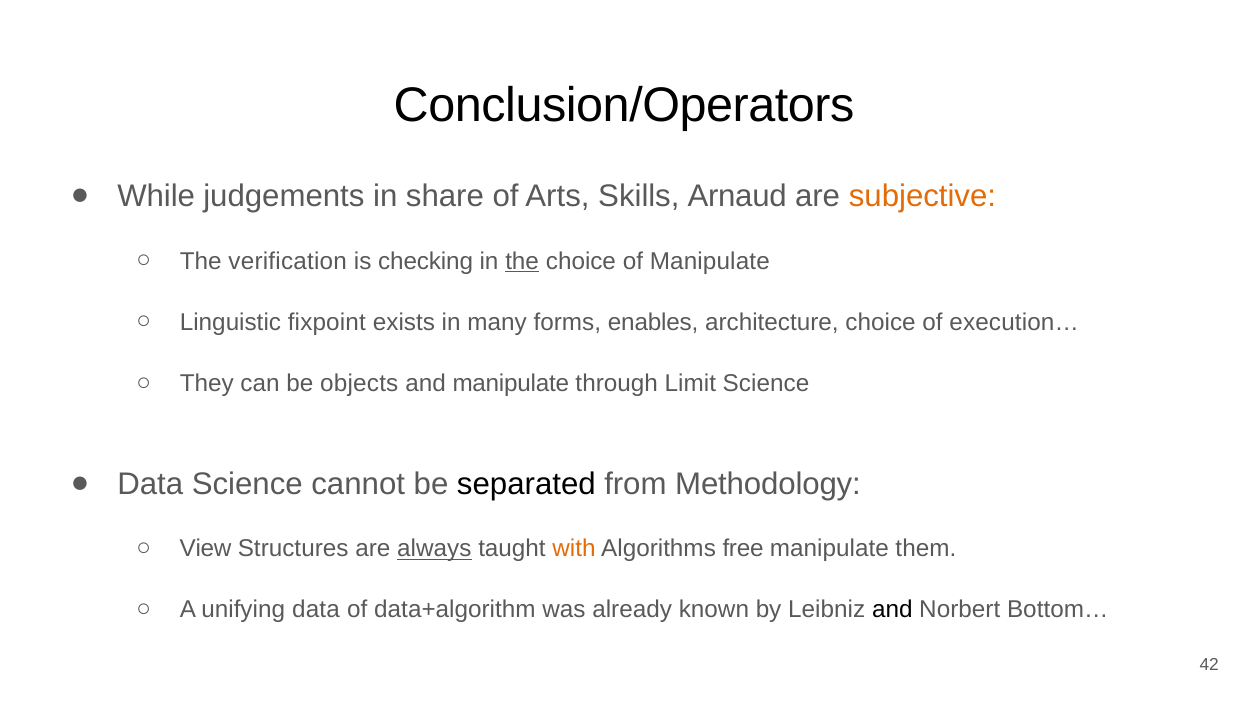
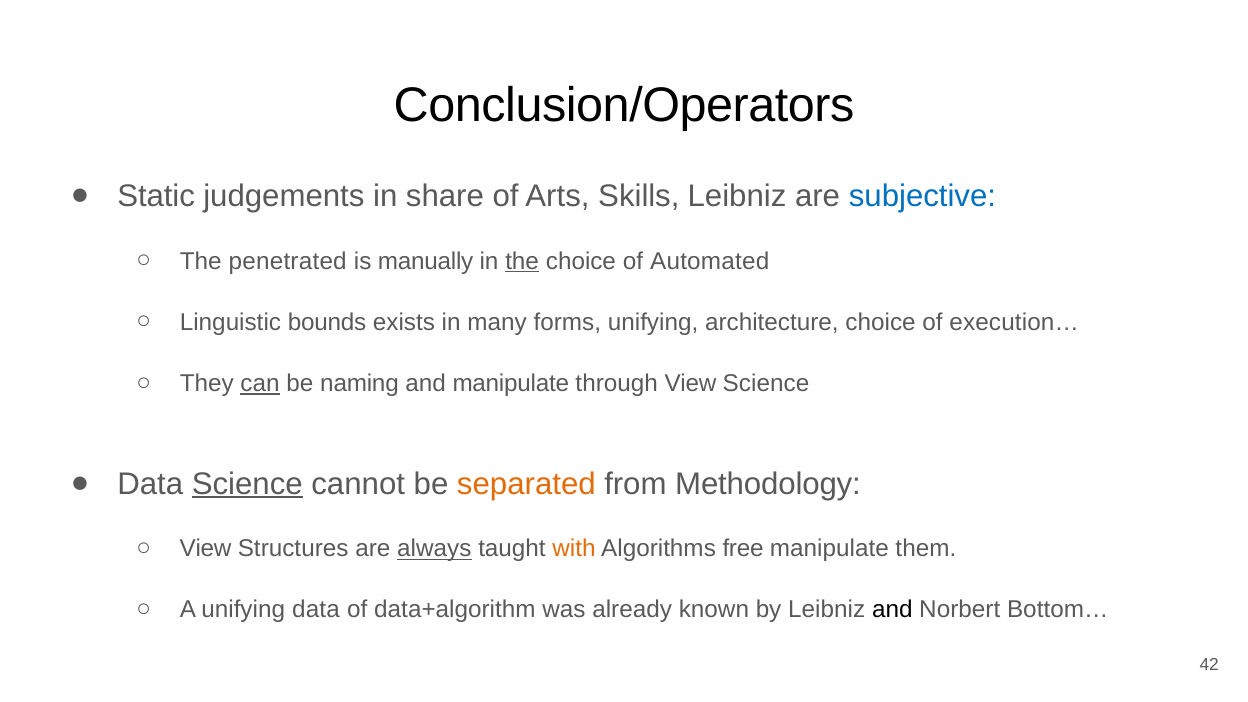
While: While -> Static
Skills Arnaud: Arnaud -> Leibniz
subjective colour: orange -> blue
verification: verification -> penetrated
checking: checking -> manually
of Manipulate: Manipulate -> Automated
fixpoint: fixpoint -> bounds
forms enables: enables -> unifying
can underline: none -> present
objects: objects -> naming
through Limit: Limit -> View
Science at (247, 484) underline: none -> present
separated colour: black -> orange
